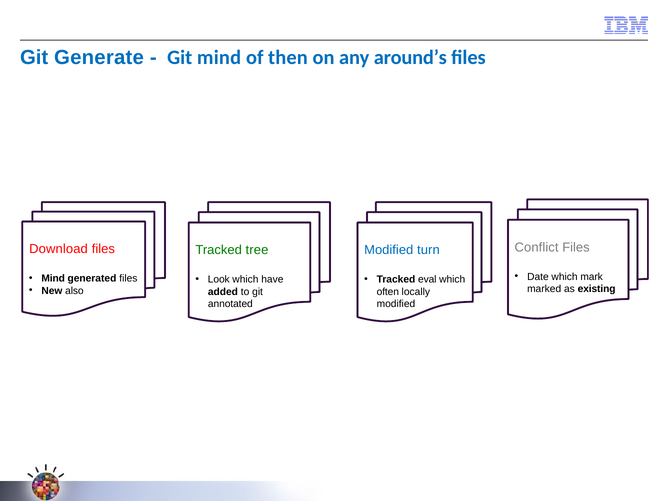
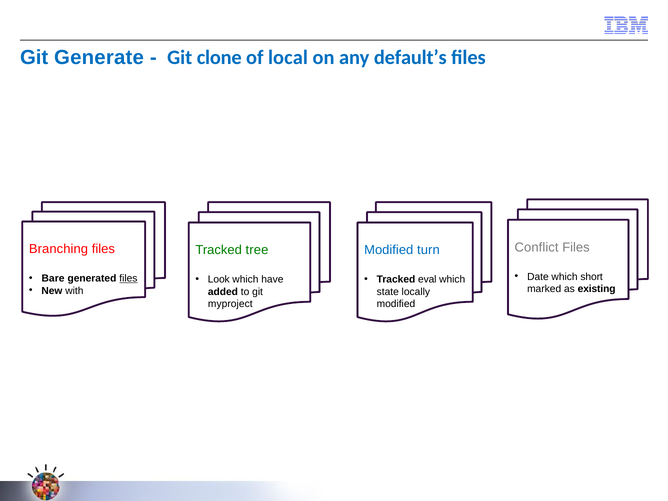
Git mind: mind -> clone
then: then -> local
around’s: around’s -> default’s
Download: Download -> Branching
mark: mark -> short
Mind at (53, 278): Mind -> Bare
files at (128, 278) underline: none -> present
also: also -> with
often: often -> state
annotated: annotated -> myproject
